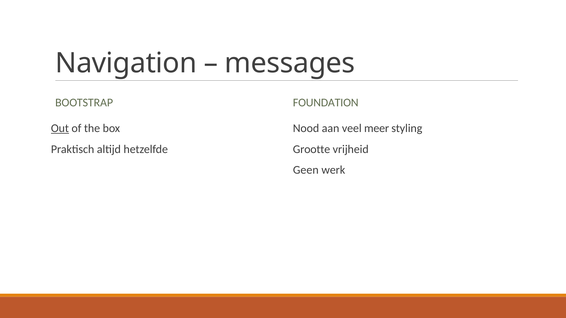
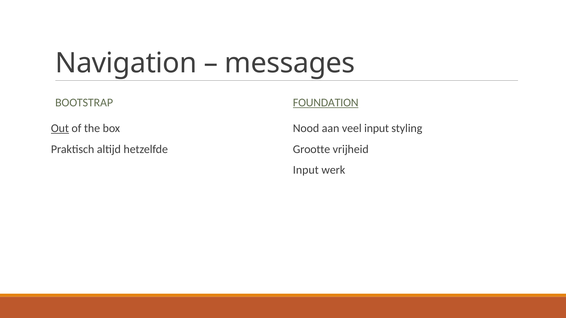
FOUNDATION underline: none -> present
veel meer: meer -> input
Geen at (306, 170): Geen -> Input
